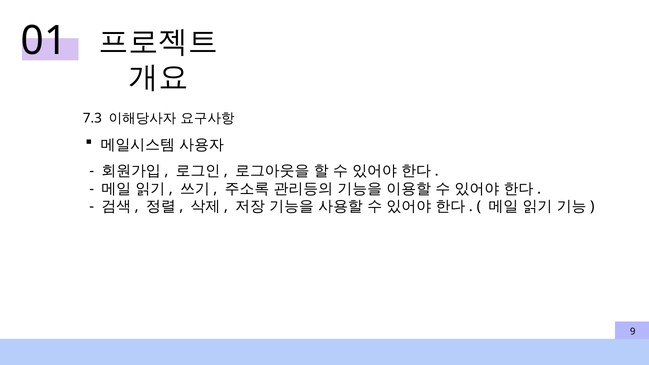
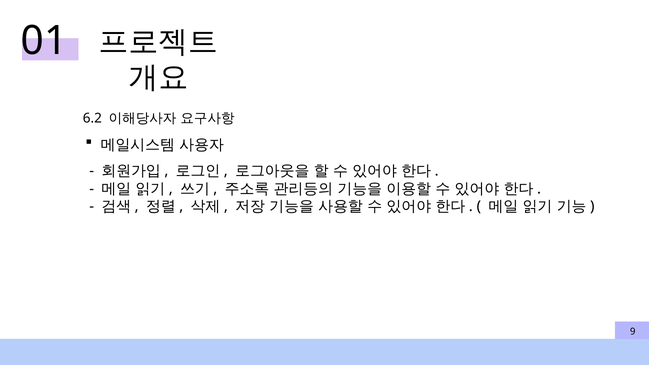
7.3: 7.3 -> 6.2
